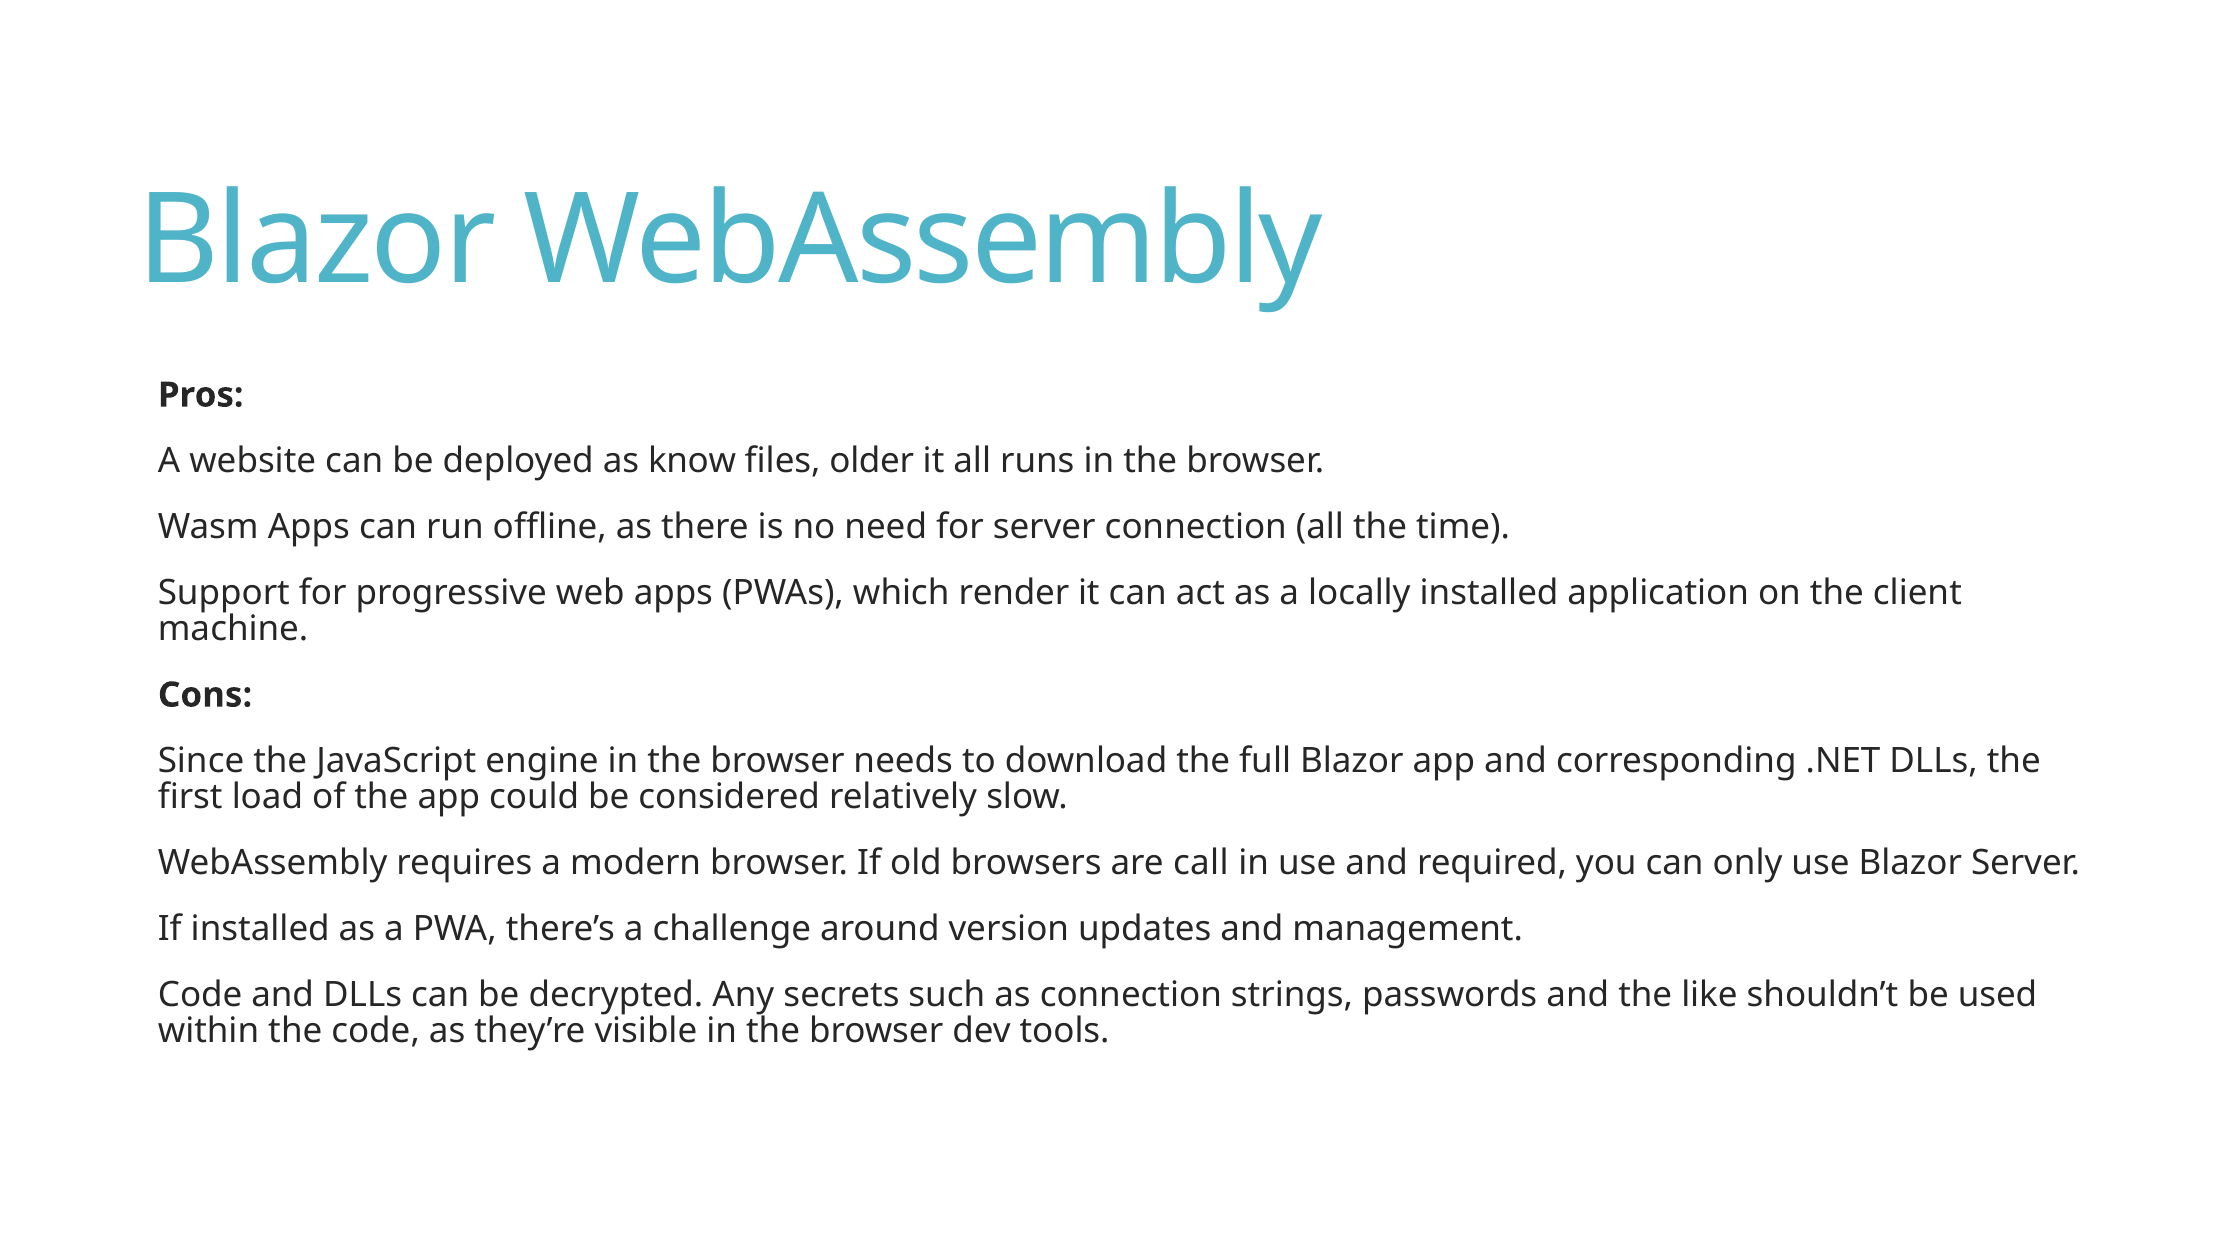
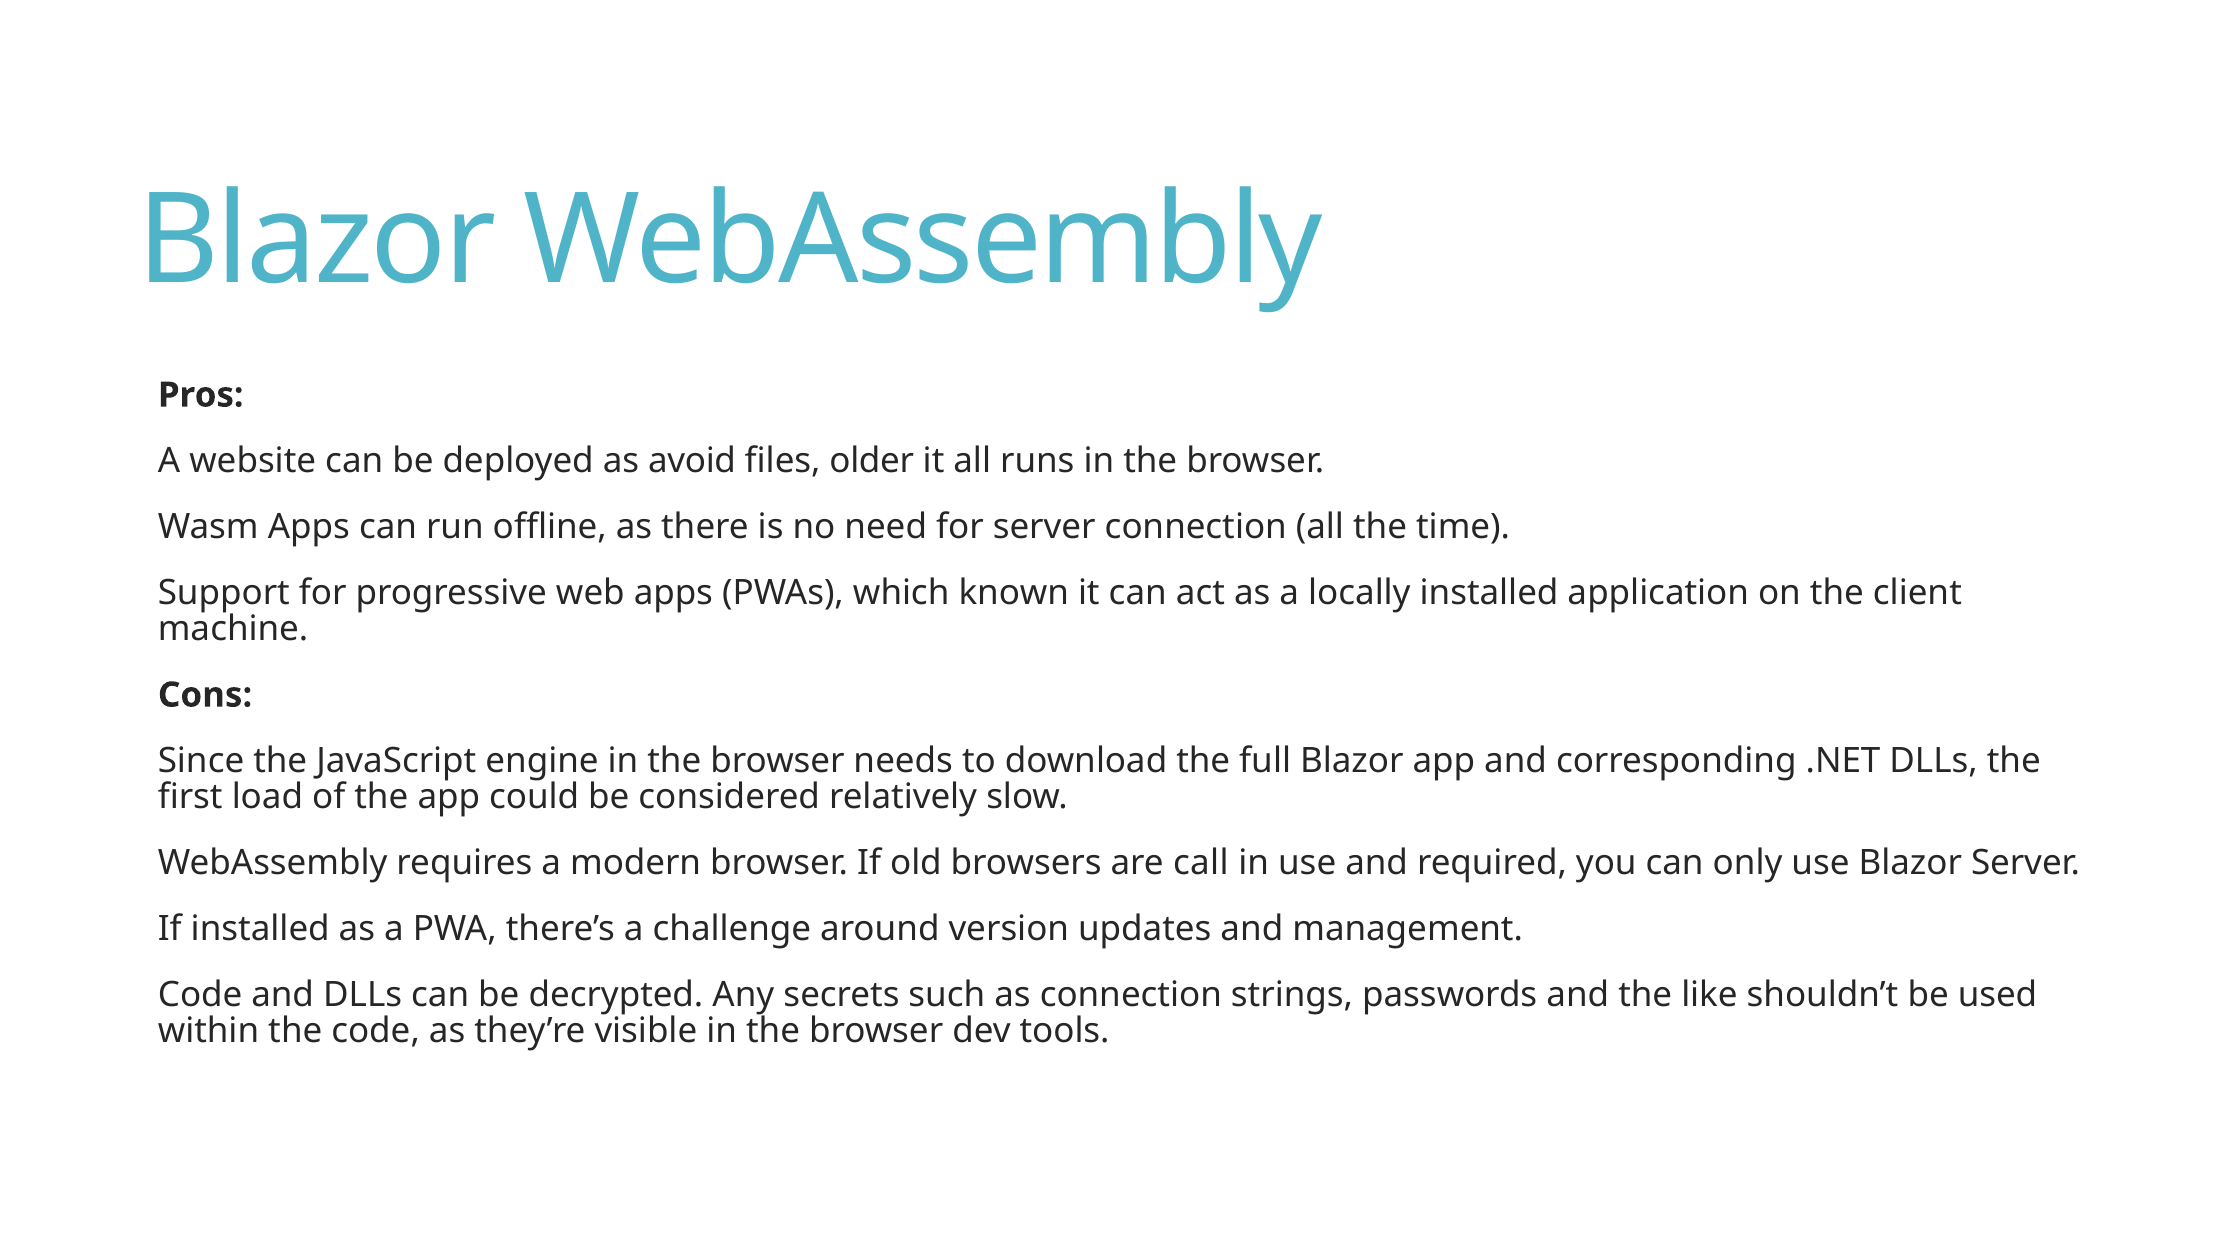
know: know -> avoid
render: render -> known
